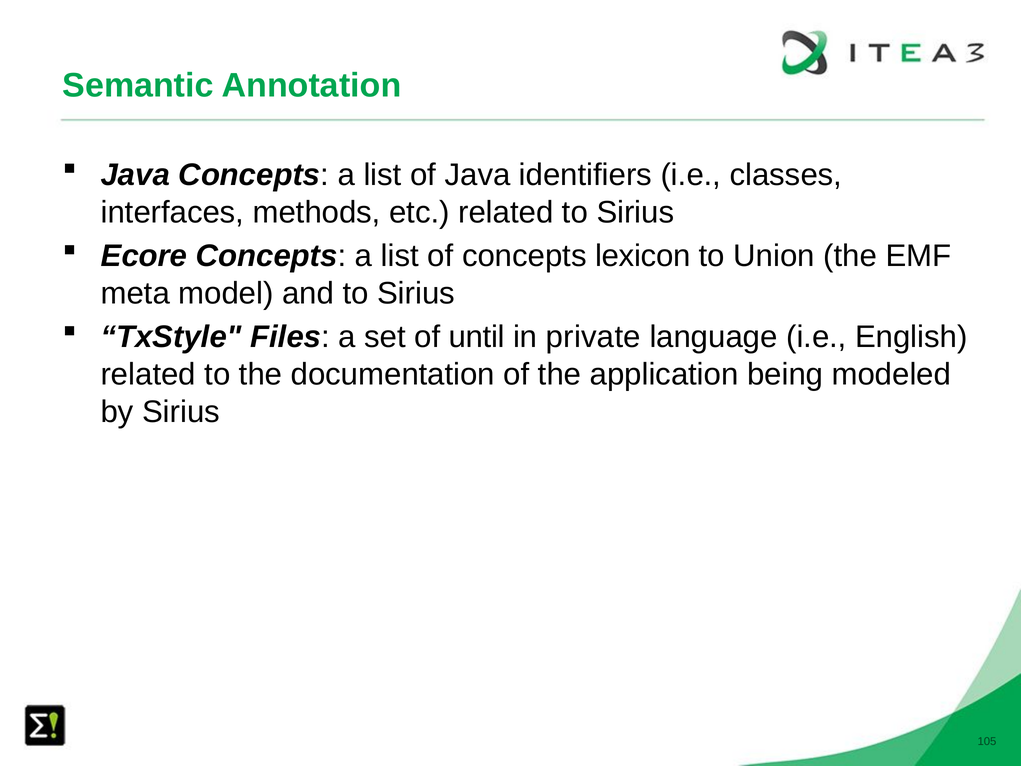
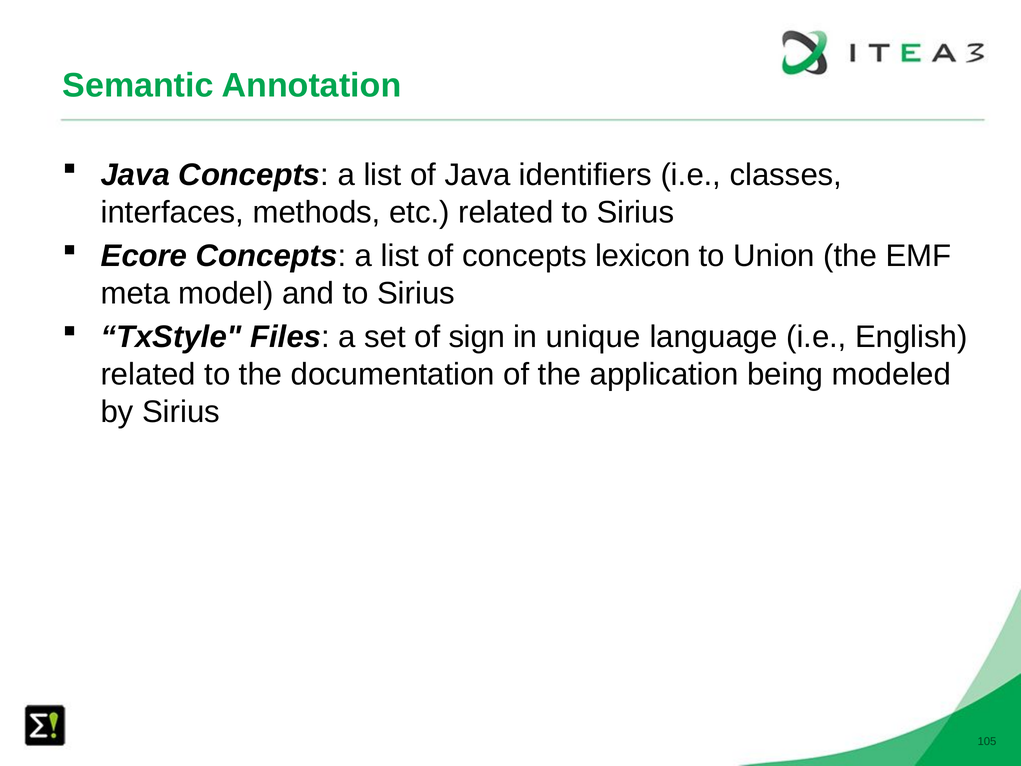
until: until -> sign
private: private -> unique
